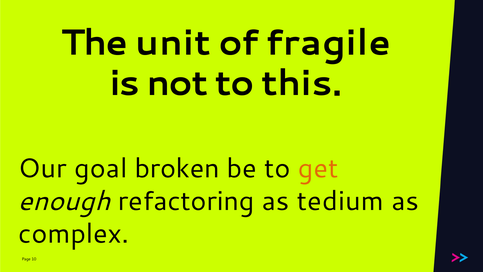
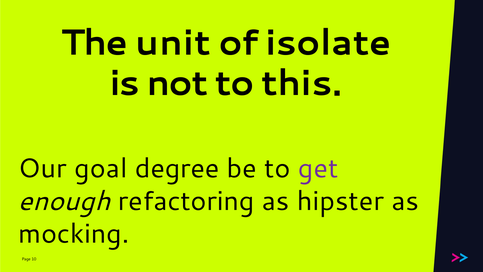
fragile: fragile -> isolate
broken: broken -> degree
get colour: orange -> purple
tedium: tedium -> hipster
complex: complex -> mocking
